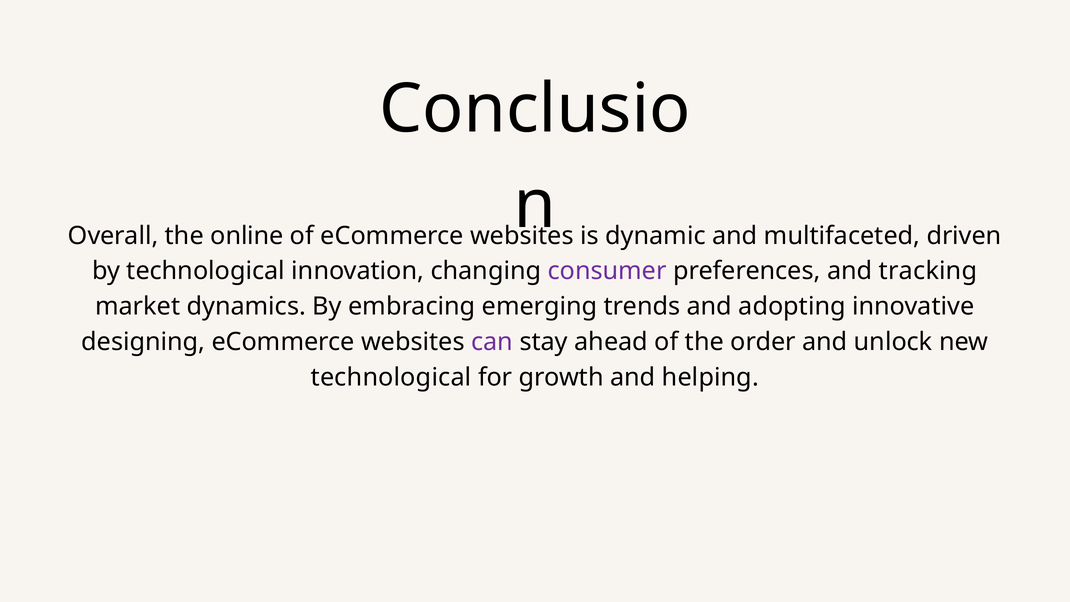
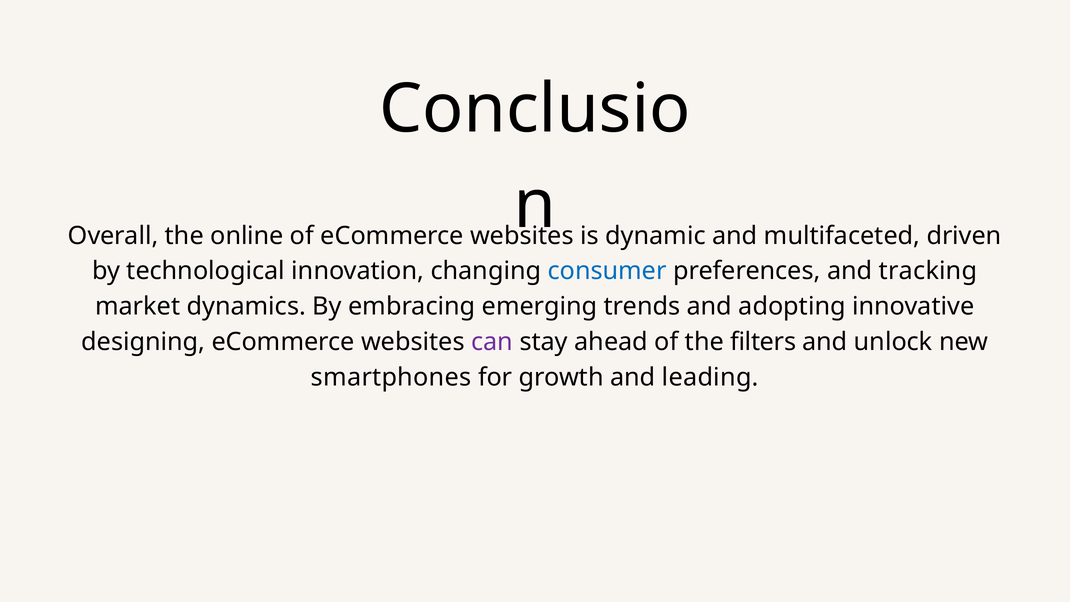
consumer colour: purple -> blue
order: order -> filters
technological at (391, 377): technological -> smartphones
helping: helping -> leading
